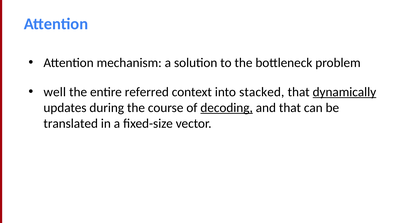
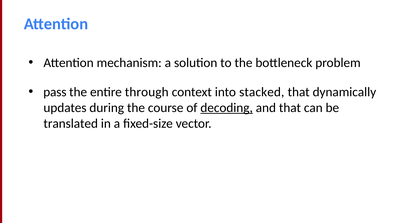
well: well -> pass
referred: referred -> through
dynamically underline: present -> none
